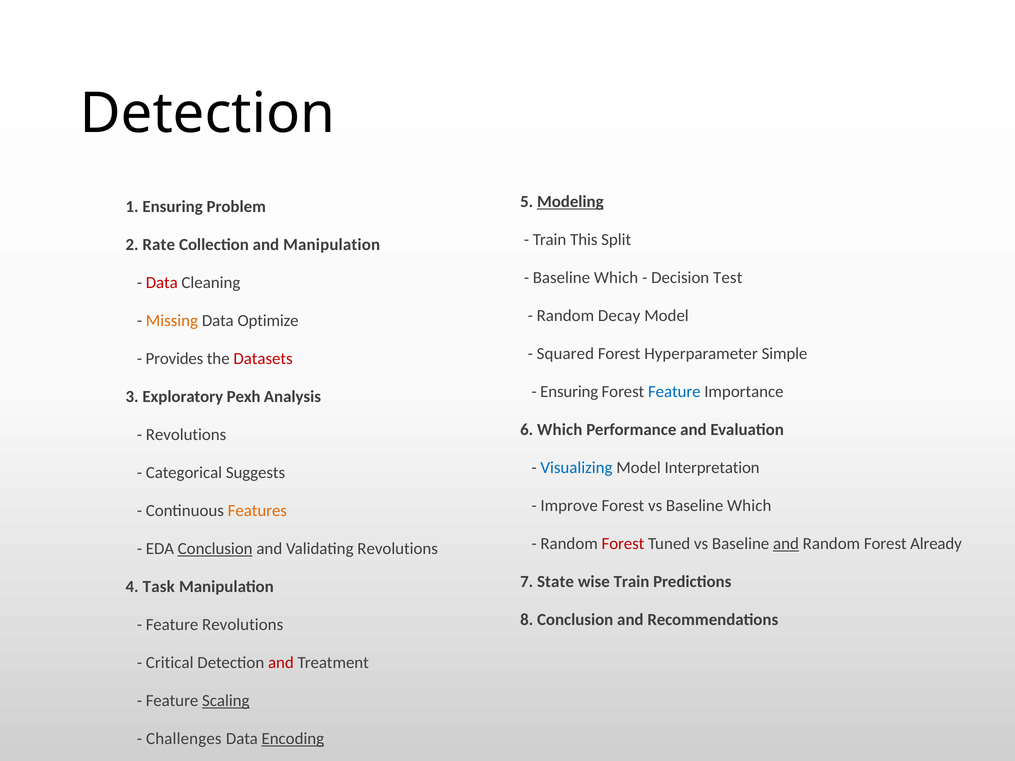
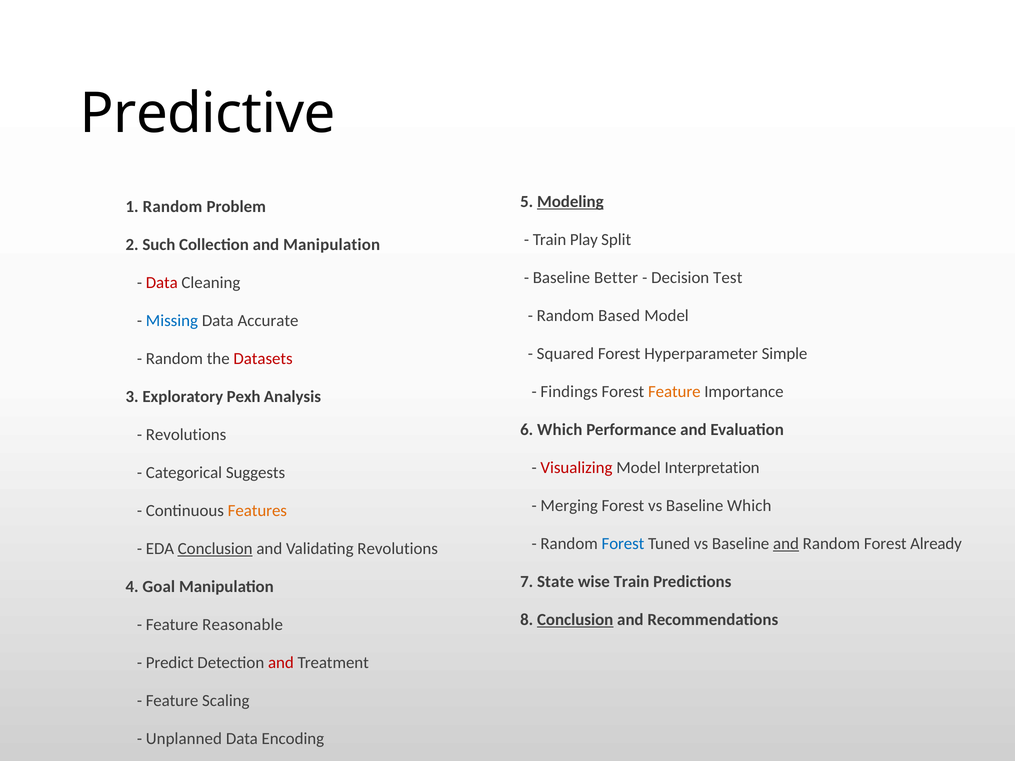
Detection at (207, 114): Detection -> Predictive
1 Ensuring: Ensuring -> Random
This: This -> Play
Rate: Rate -> Such
Which at (616, 278): Which -> Better
Decay: Decay -> Based
Missing colour: orange -> blue
Optimize: Optimize -> Accurate
Provides at (174, 359): Provides -> Random
Ensuring at (569, 392): Ensuring -> Findings
Feature at (674, 392) colour: blue -> orange
Visualizing colour: blue -> red
Improve: Improve -> Merging
Forest at (623, 544) colour: red -> blue
Task: Task -> Goal
Conclusion at (575, 620) underline: none -> present
Feature Revolutions: Revolutions -> Reasonable
Critical: Critical -> Predict
Scaling underline: present -> none
Challenges: Challenges -> Unplanned
Encoding underline: present -> none
